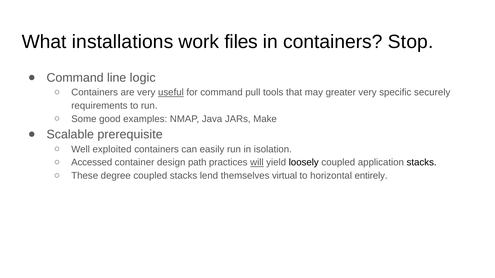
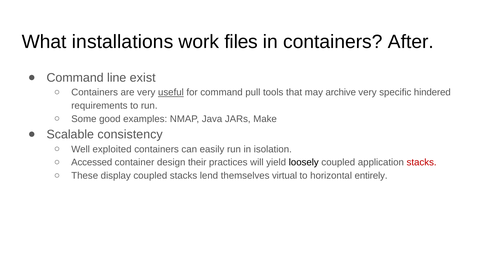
Stop: Stop -> After
logic: logic -> exist
greater: greater -> archive
securely: securely -> hindered
prerequisite: prerequisite -> consistency
path: path -> their
will underline: present -> none
stacks at (422, 163) colour: black -> red
degree: degree -> display
